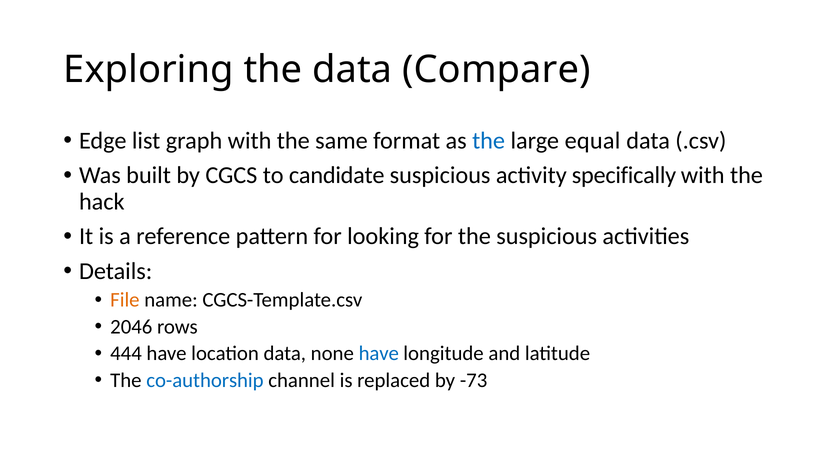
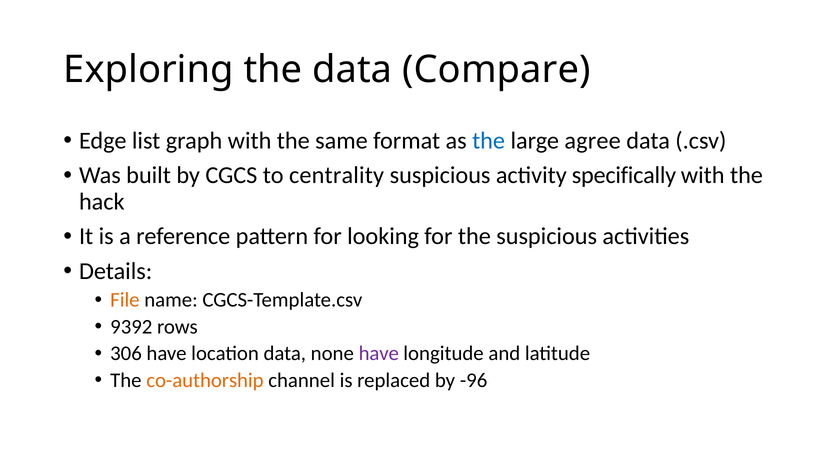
equal: equal -> agree
candidate: candidate -> centrality
2046: 2046 -> 9392
444: 444 -> 306
have at (379, 354) colour: blue -> purple
co-authorship colour: blue -> orange
-73: -73 -> -96
